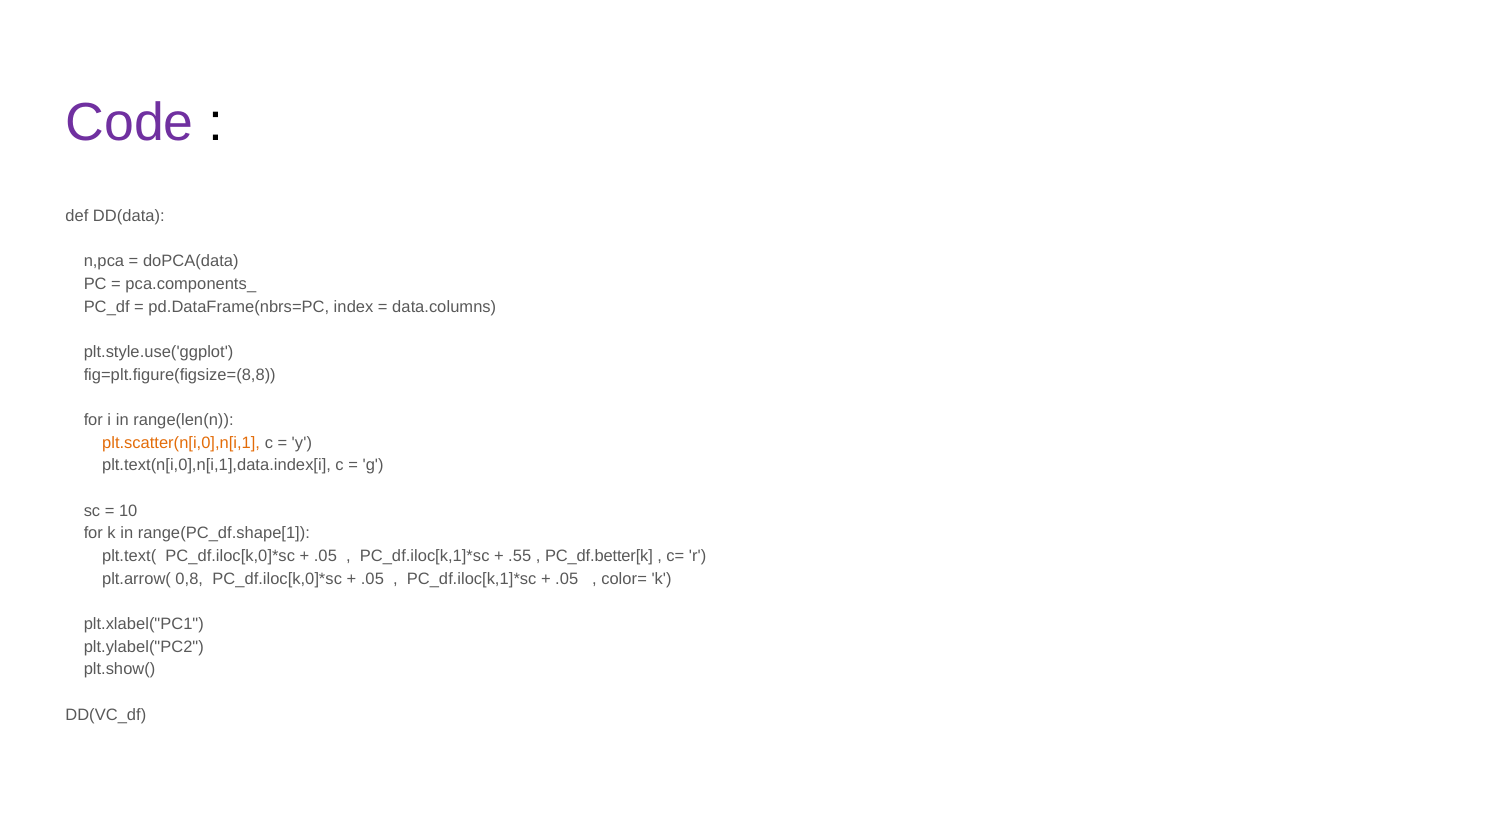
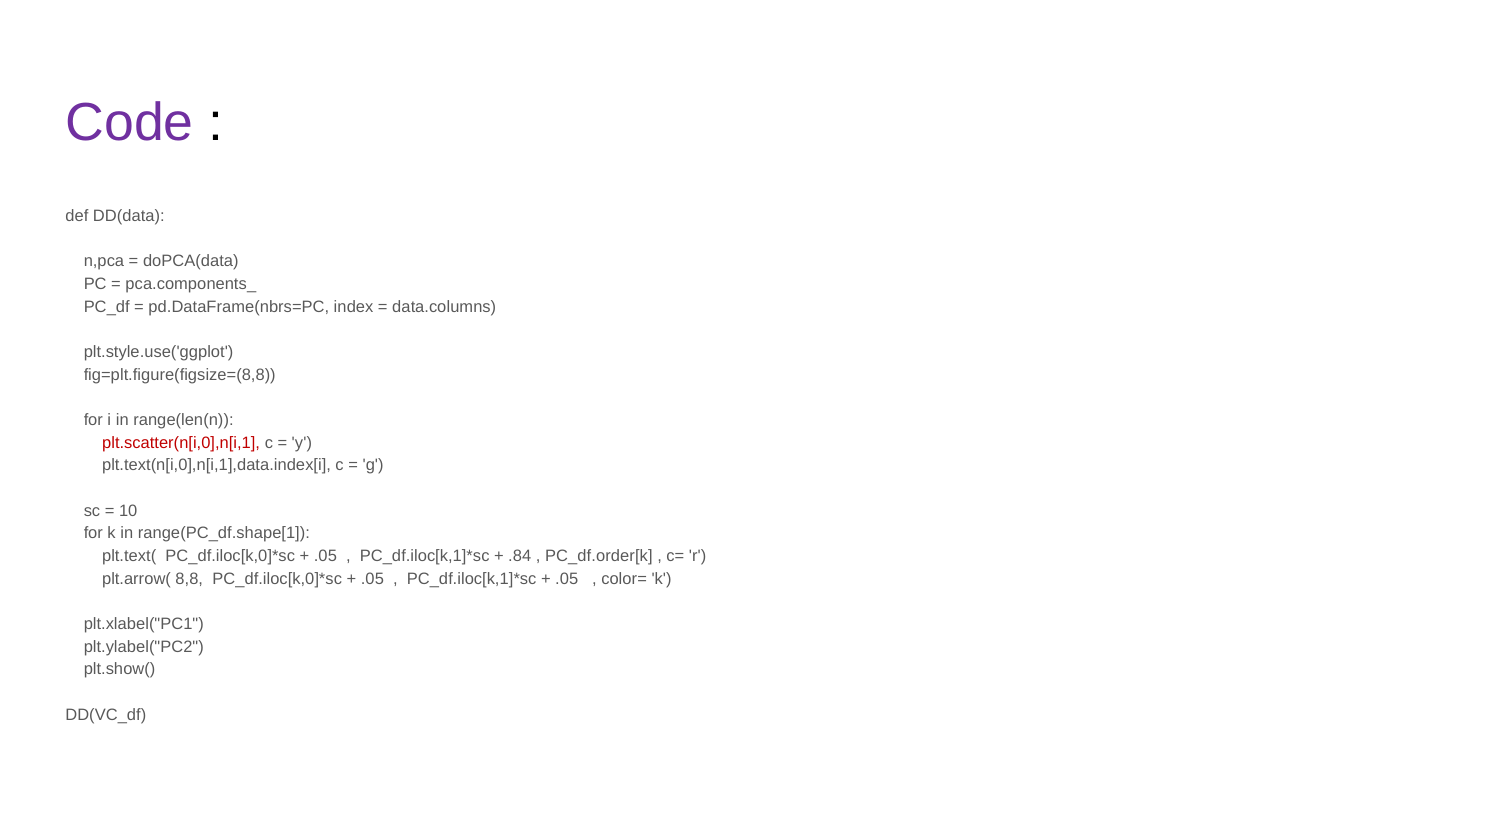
plt.scatter(n[i,0],n[i,1 colour: orange -> red
.55: .55 -> .84
PC_df.better[k: PC_df.better[k -> PC_df.order[k
0,8: 0,8 -> 8,8
